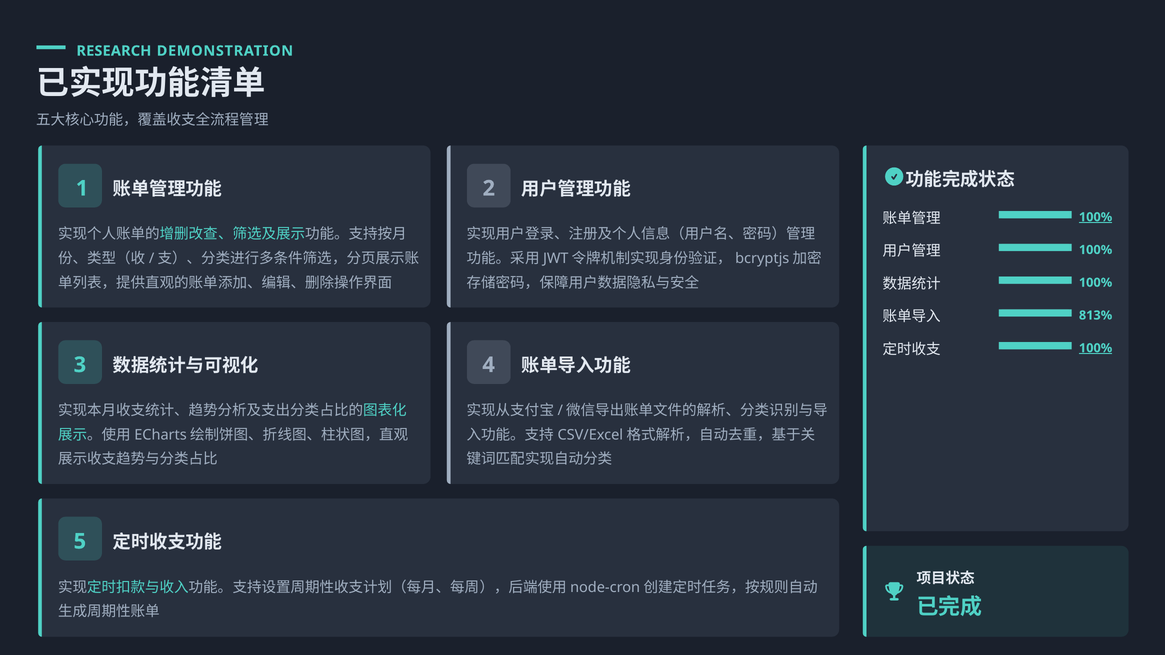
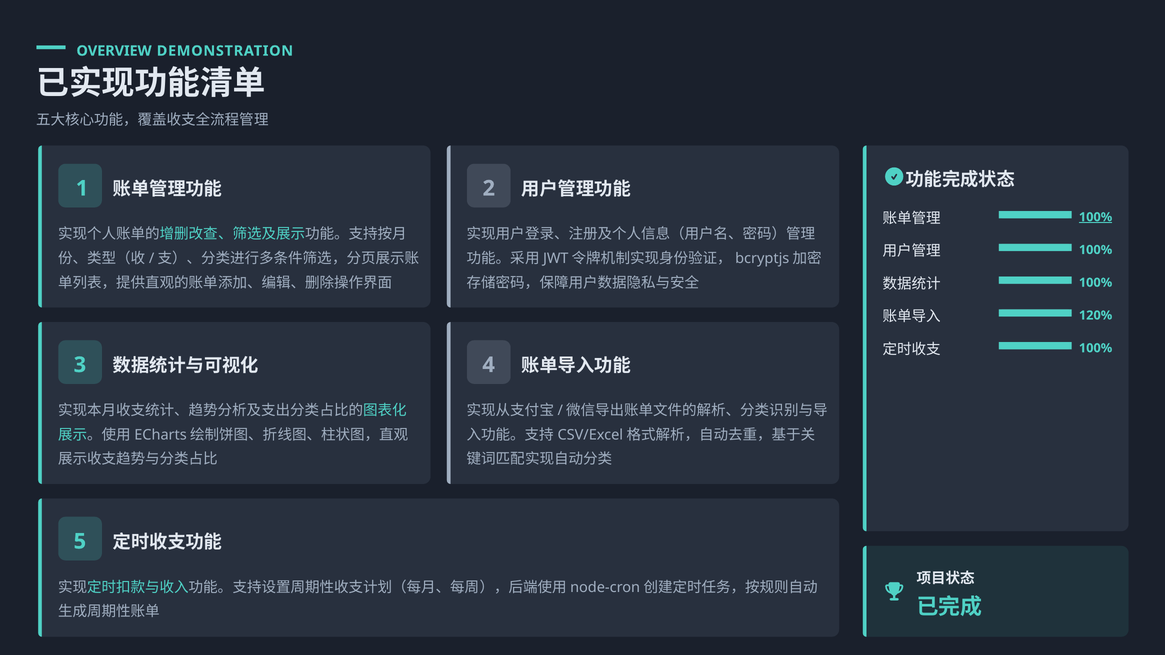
RESEARCH: RESEARCH -> OVERVIEW
813%: 813% -> 120%
100% at (1096, 348) underline: present -> none
